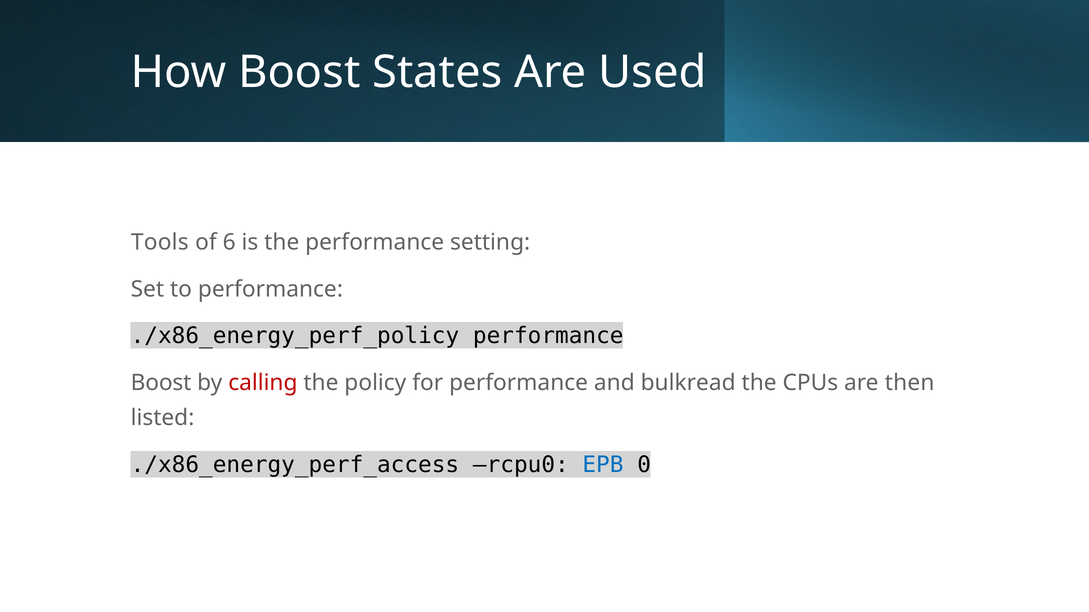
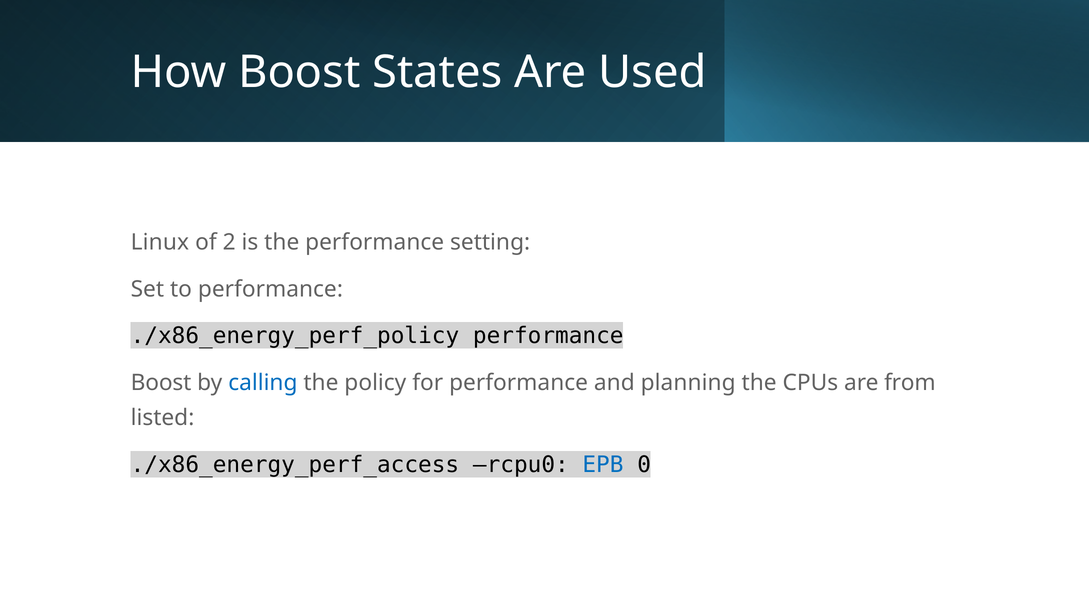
Tools: Tools -> Linux
6: 6 -> 2
calling colour: red -> blue
bulkread: bulkread -> planning
then: then -> from
